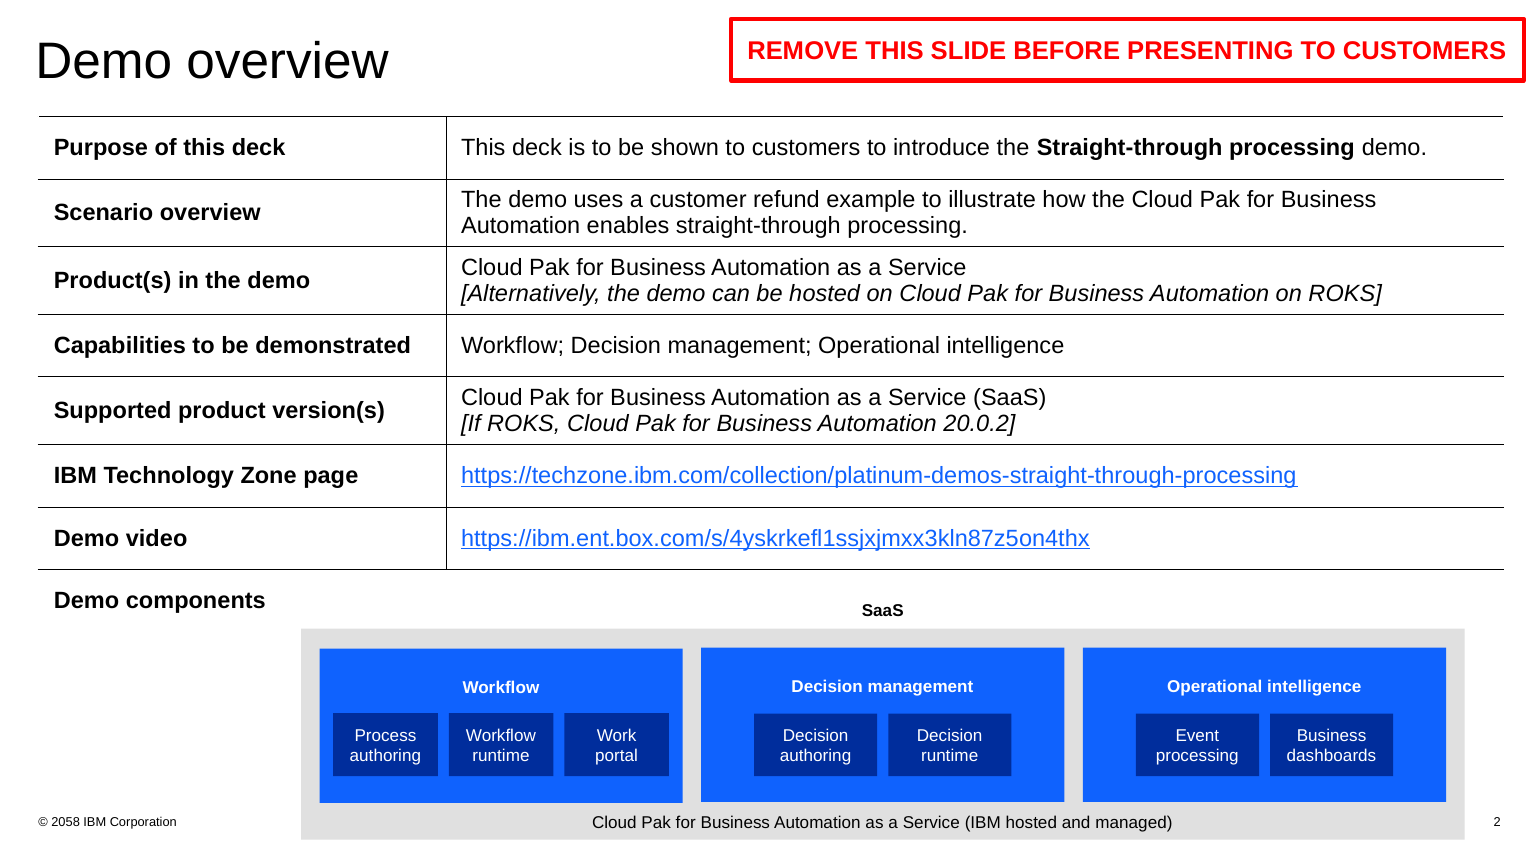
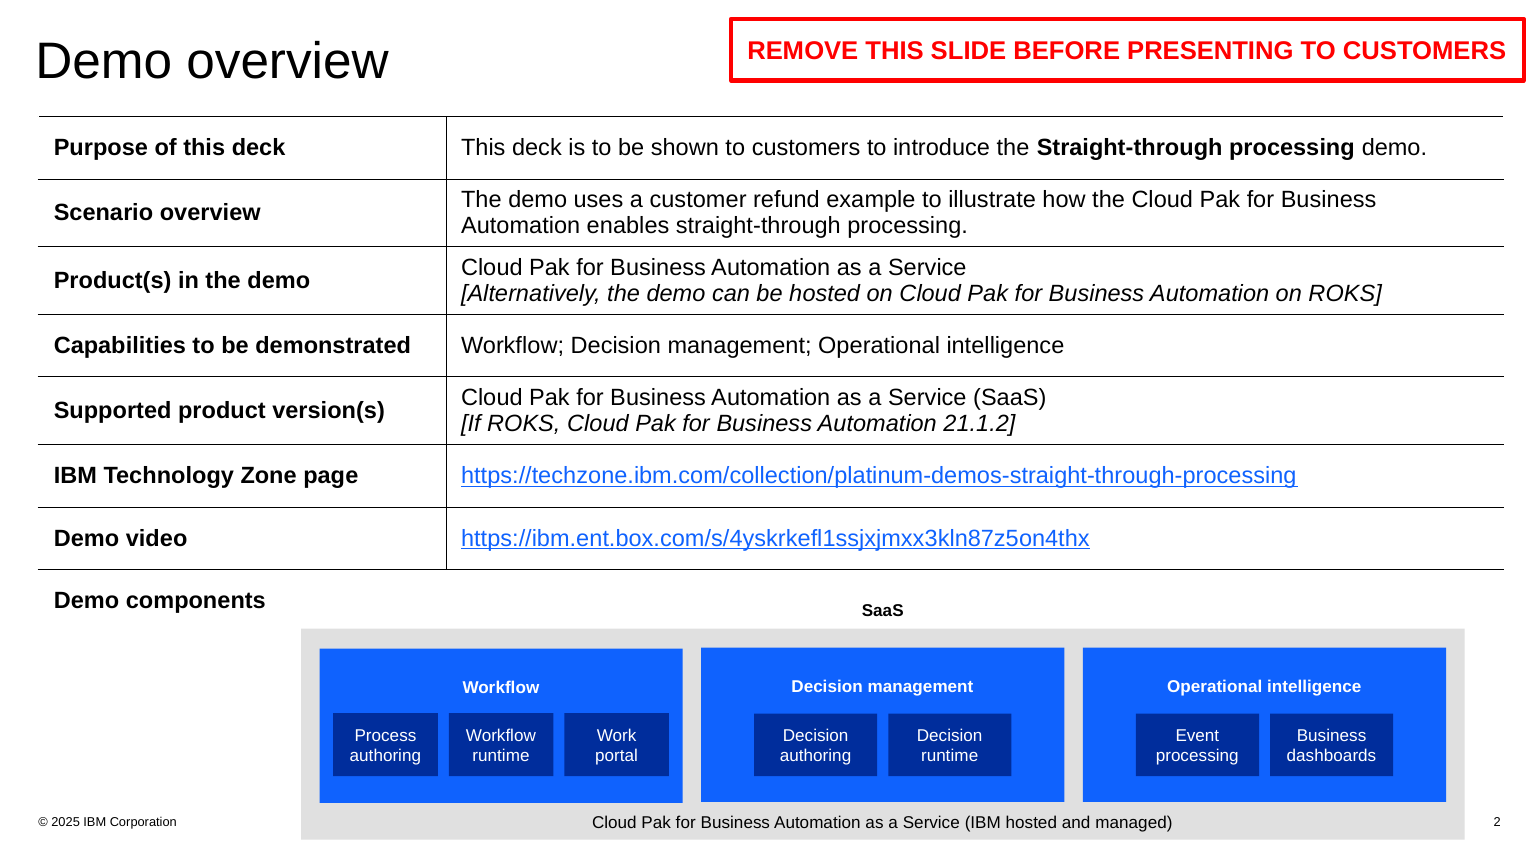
20.0.2: 20.0.2 -> 21.1.2
2058: 2058 -> 2025
